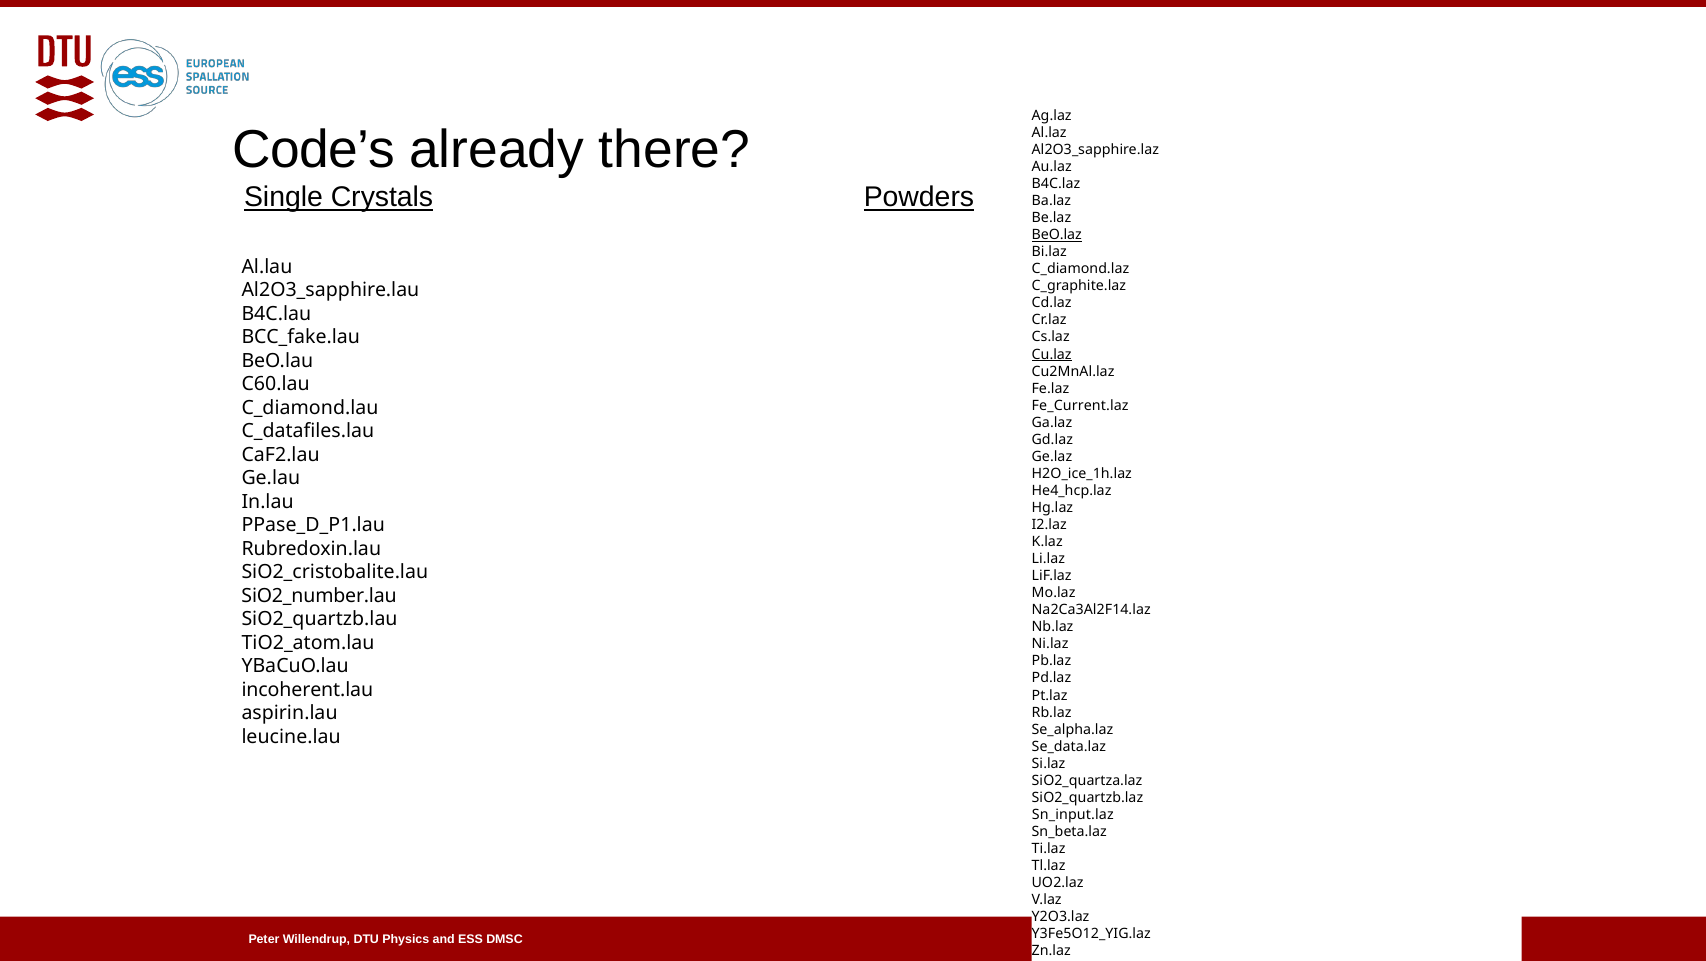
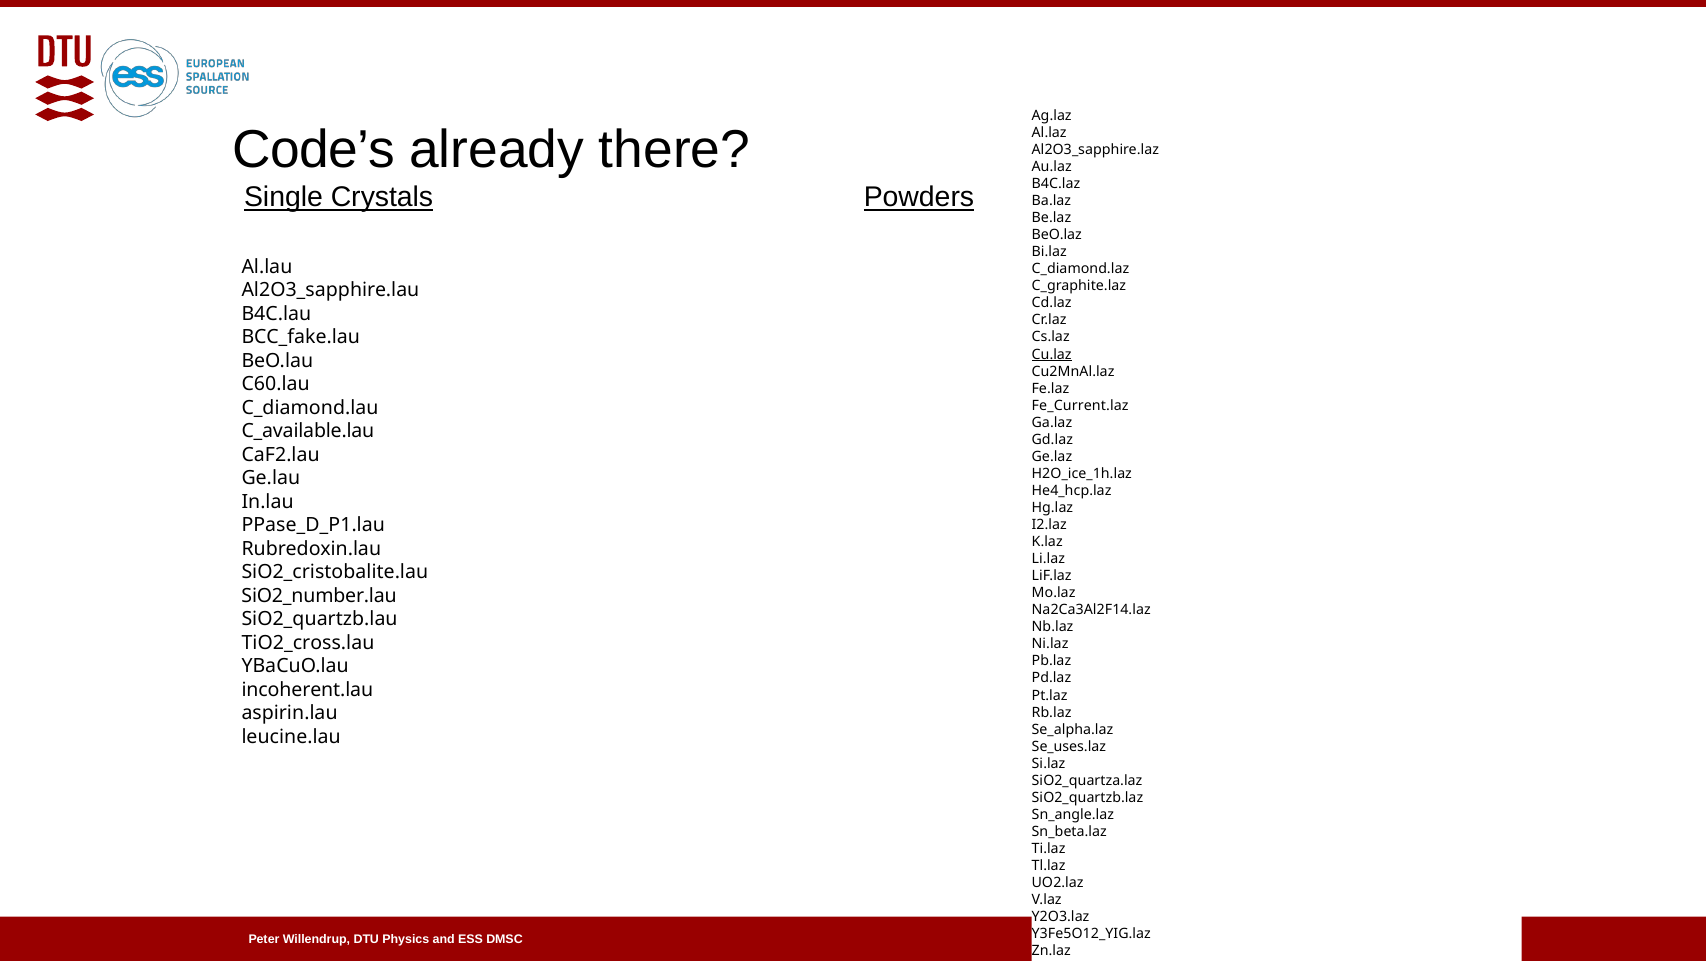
BeO.laz underline: present -> none
C_datafiles.lau: C_datafiles.lau -> C_available.lau
TiO2_atom.lau: TiO2_atom.lau -> TiO2_cross.lau
Se_data.laz: Se_data.laz -> Se_uses.laz
Sn_input.laz: Sn_input.laz -> Sn_angle.laz
